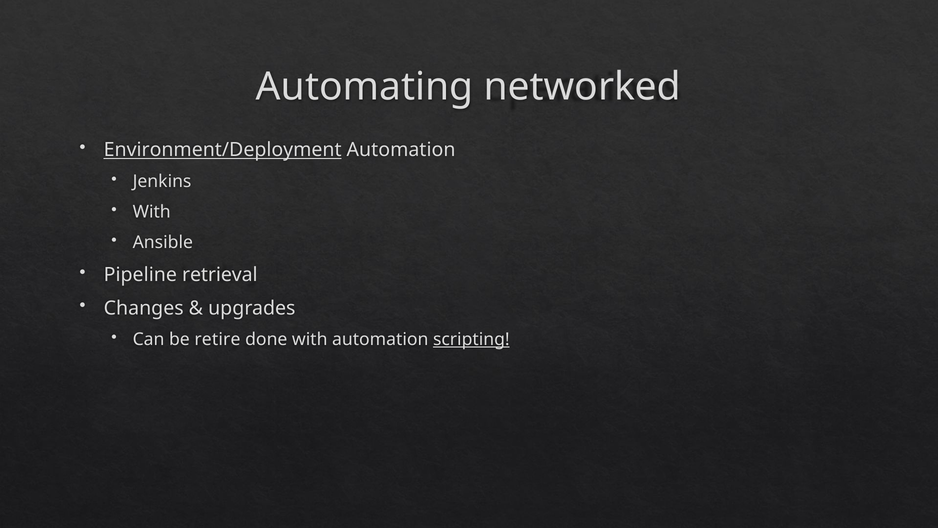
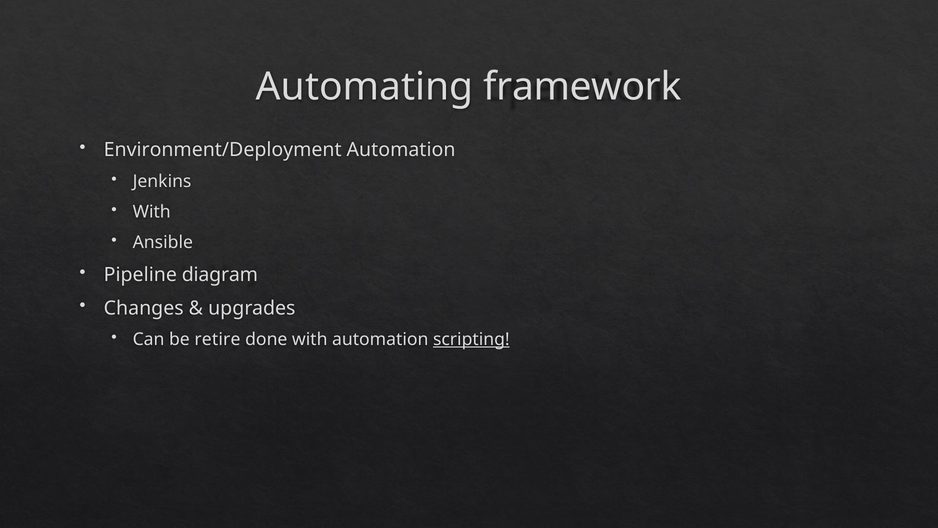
networked: networked -> framework
Environment/Deployment underline: present -> none
retrieval: retrieval -> diagram
